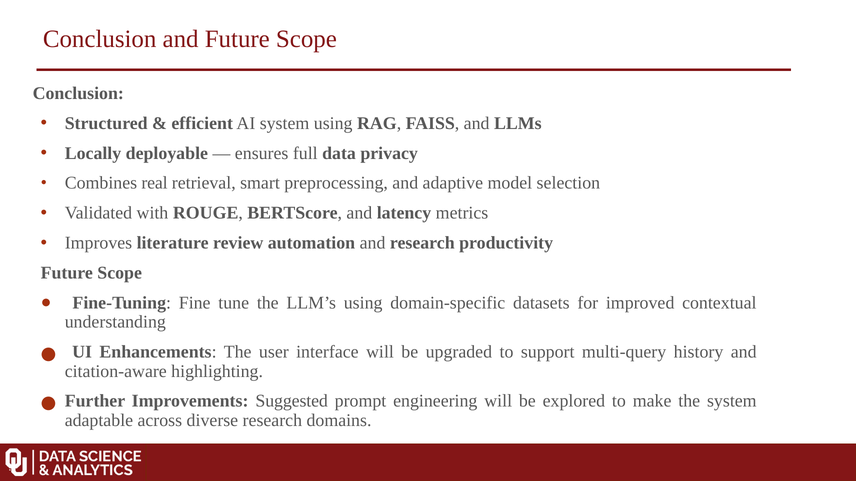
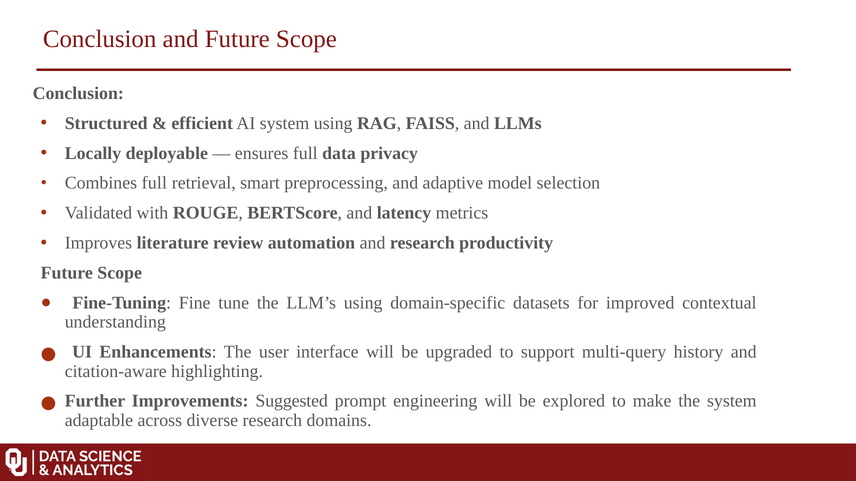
Combines real: real -> full
